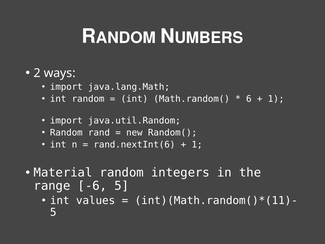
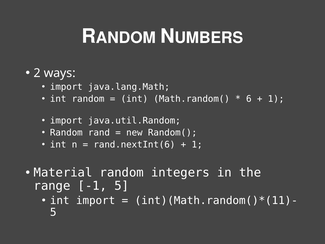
-6: -6 -> -1
int values: values -> import
